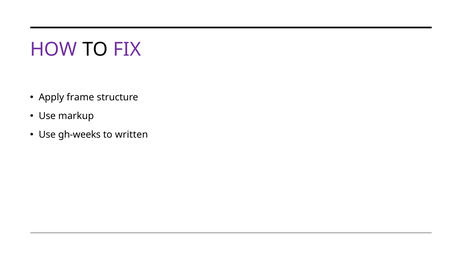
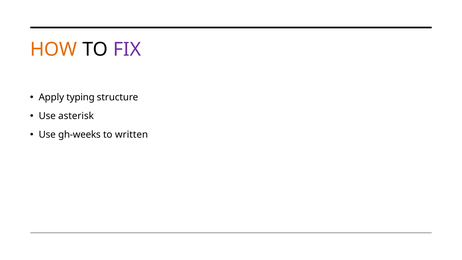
HOW colour: purple -> orange
frame: frame -> typing
markup: markup -> asterisk
